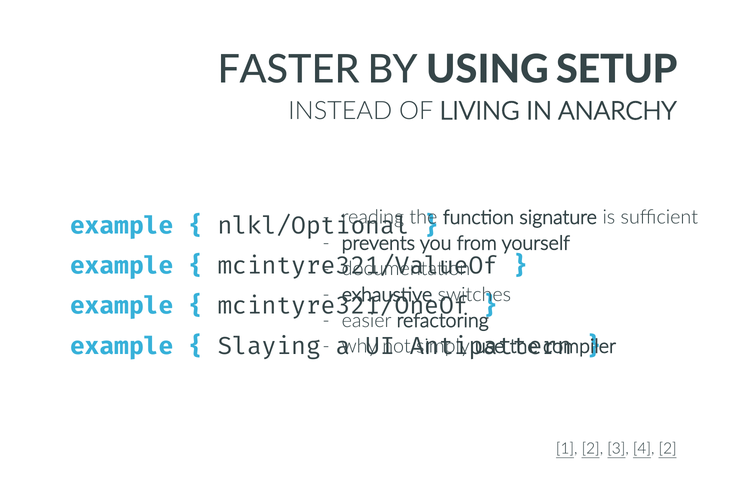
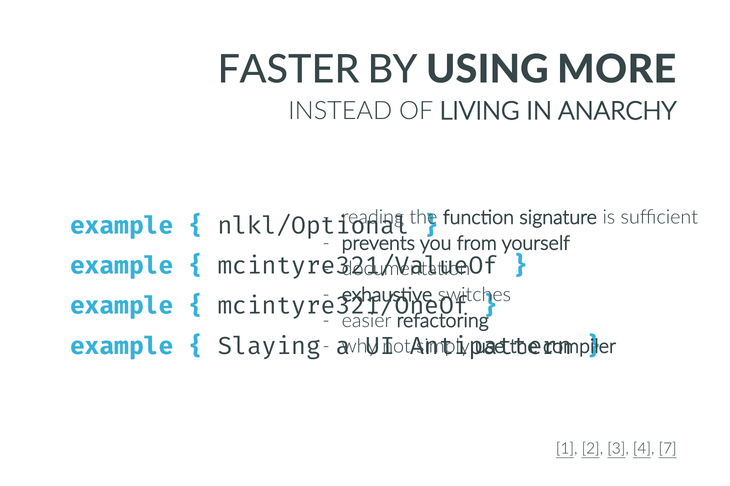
SETUP: SETUP -> MORE
4 2: 2 -> 7
